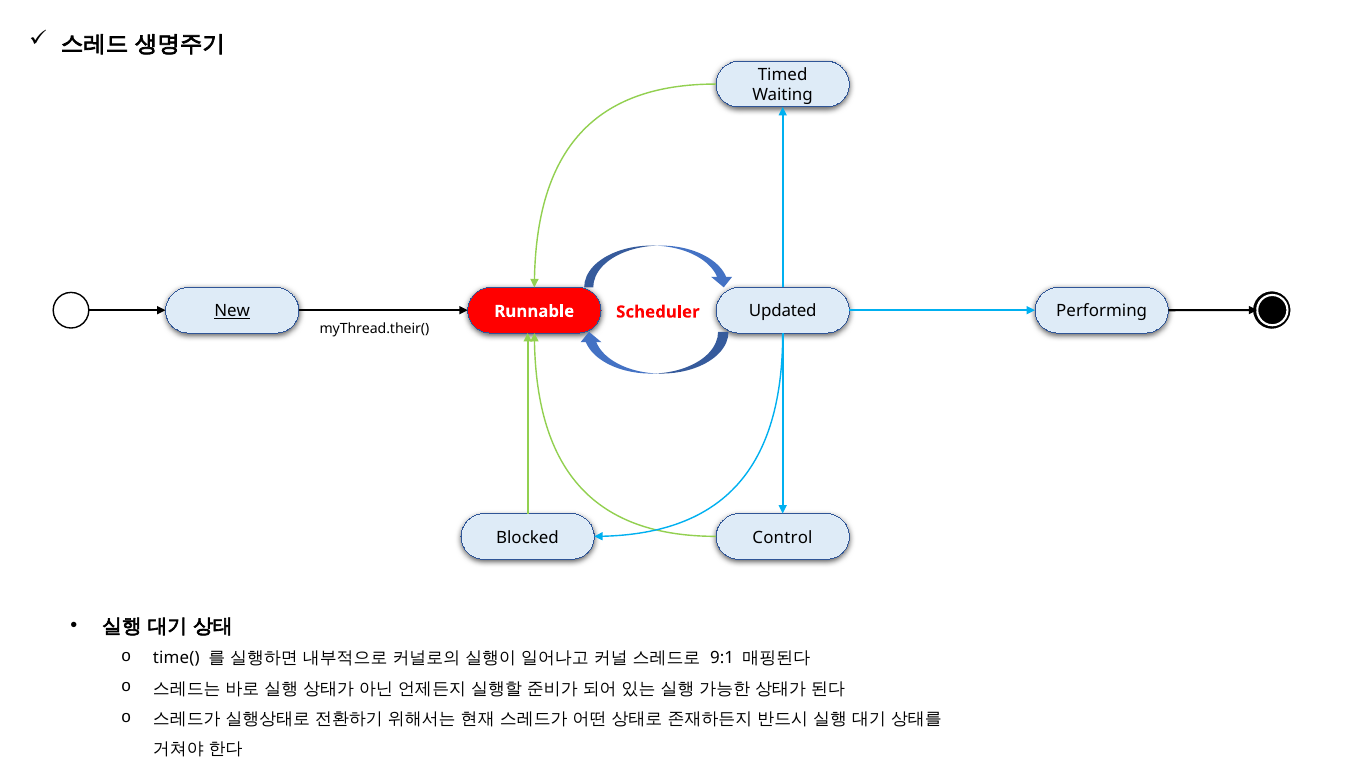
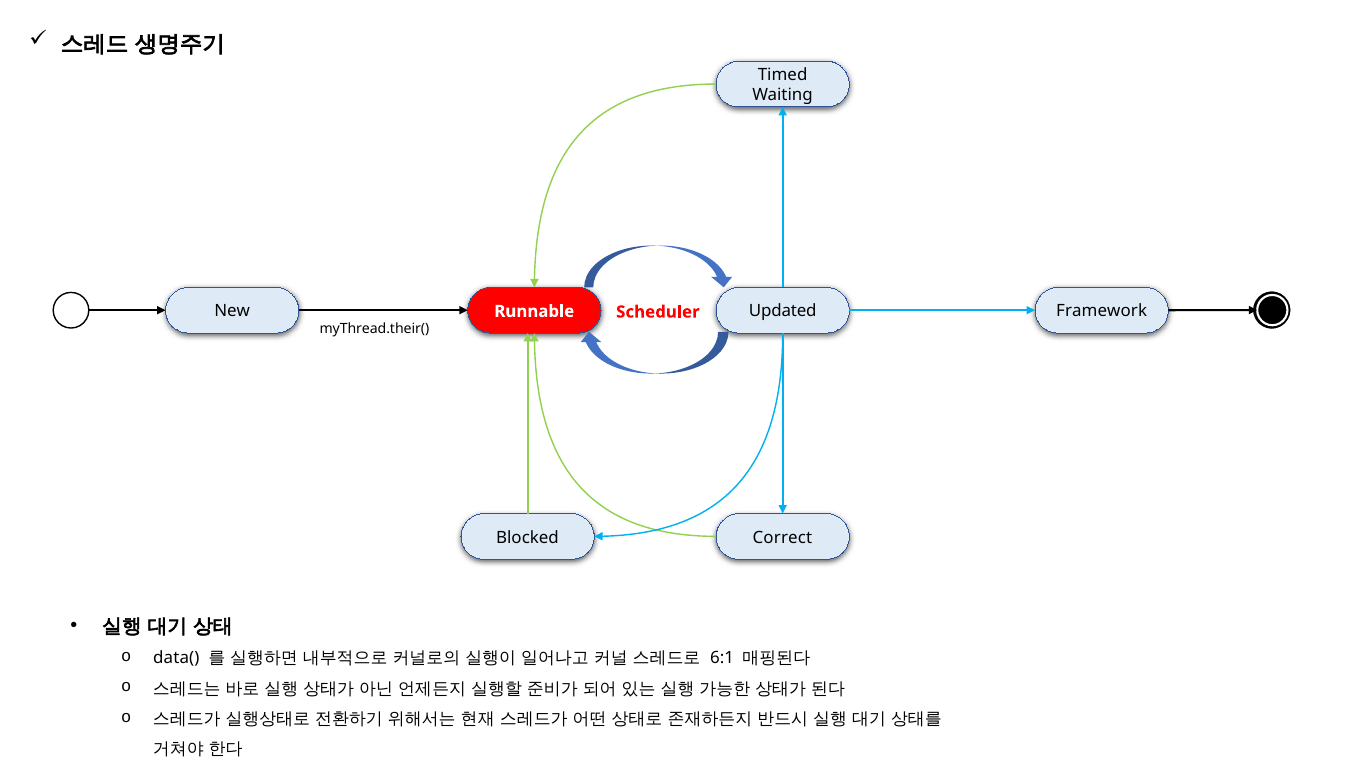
New underline: present -> none
Performing: Performing -> Framework
Control: Control -> Correct
time(: time( -> data(
9:1: 9:1 -> 6:1
